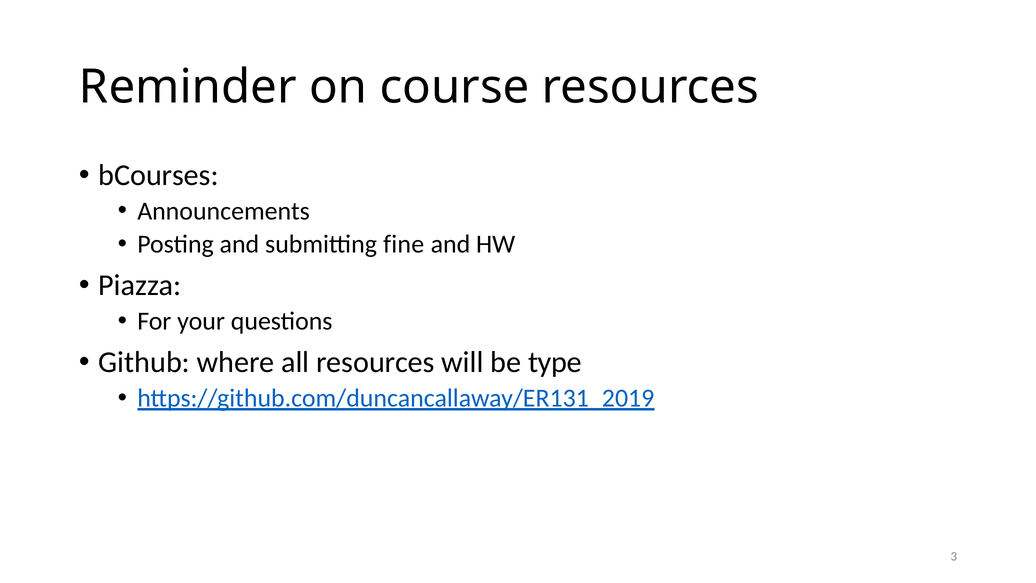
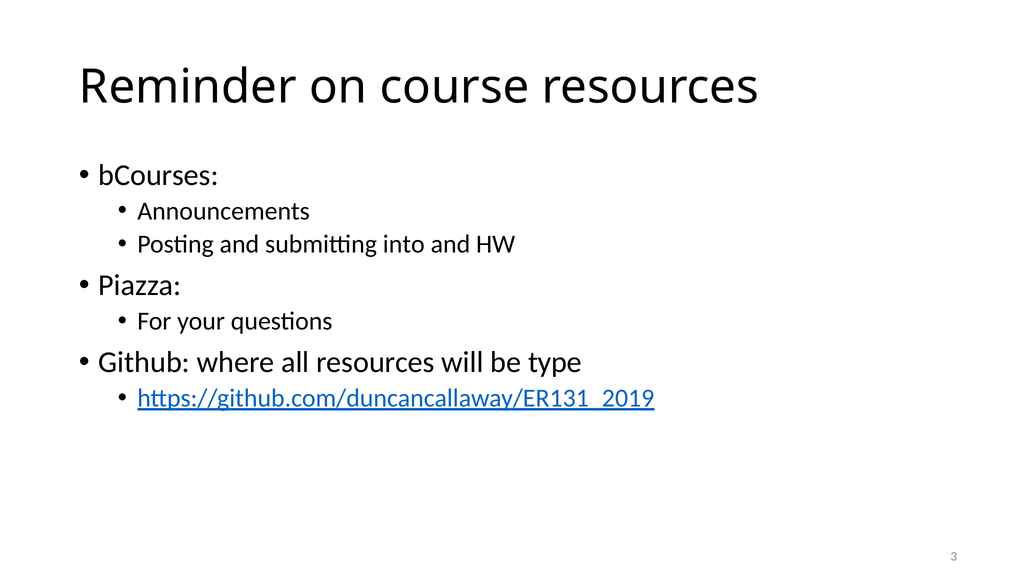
fine: fine -> into
